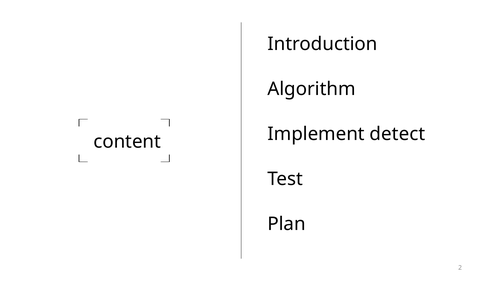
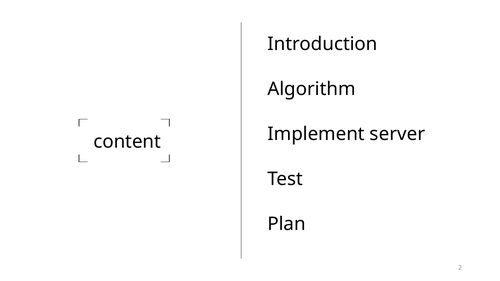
detect: detect -> server
